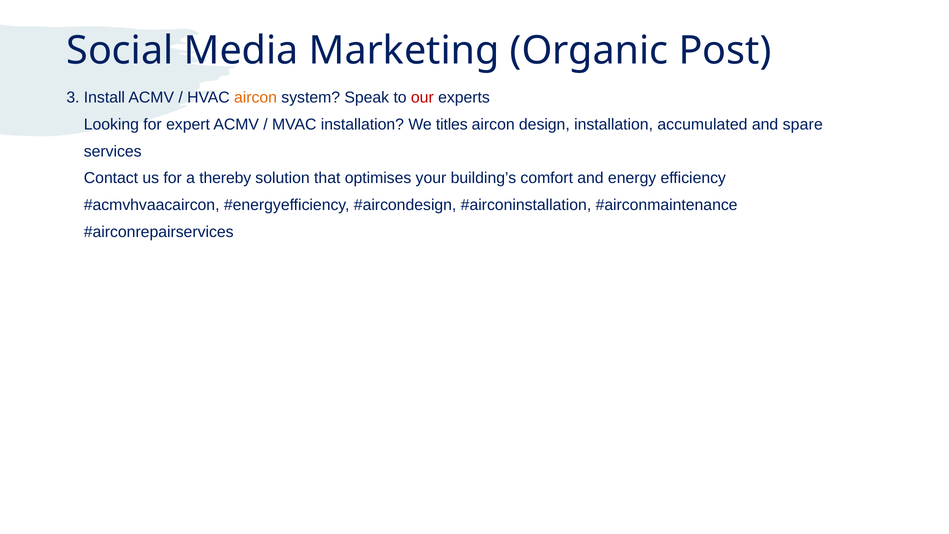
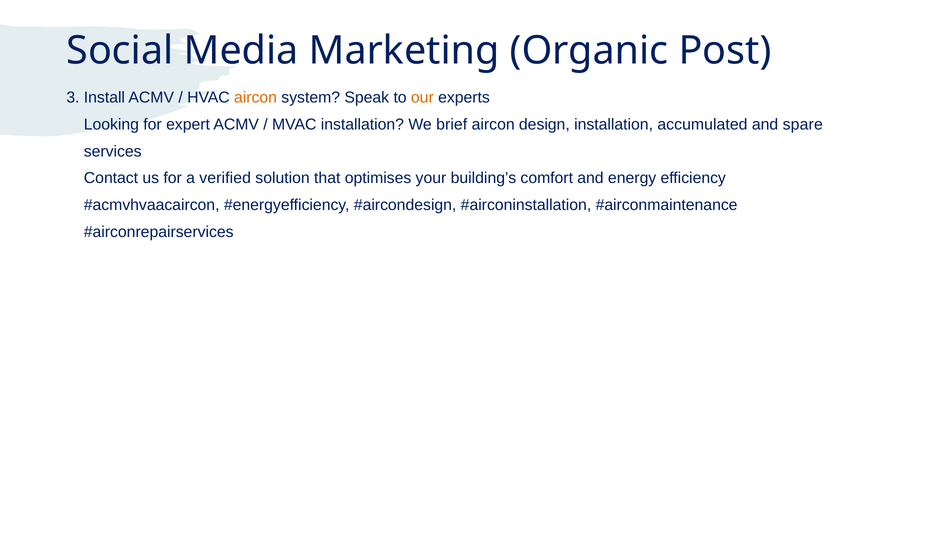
our colour: red -> orange
titles: titles -> brief
thereby: thereby -> verified
